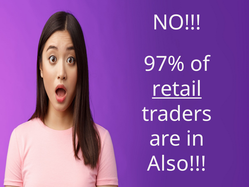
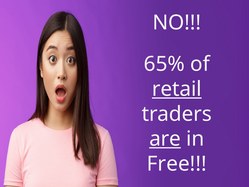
97%: 97% -> 65%
are underline: none -> present
Also: Also -> Free
